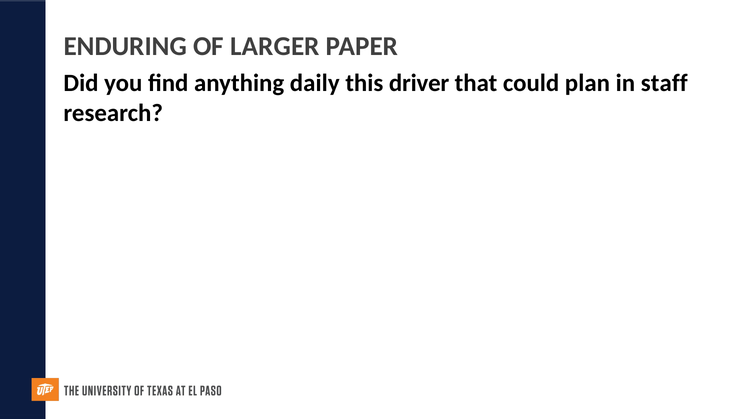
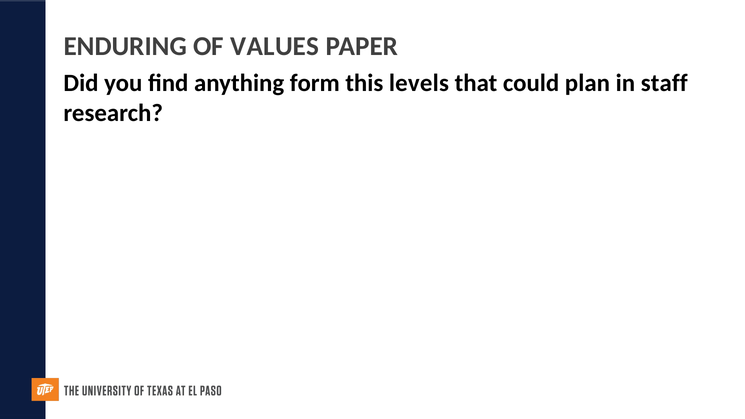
LARGER: LARGER -> VALUES
daily: daily -> form
driver: driver -> levels
